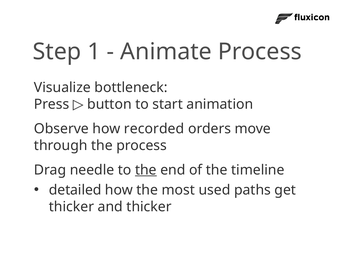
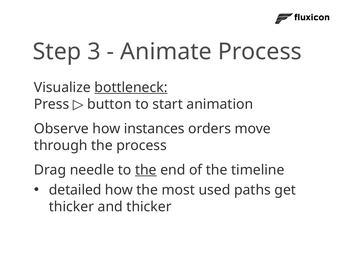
1: 1 -> 3
bottleneck underline: none -> present
recorded: recorded -> instances
